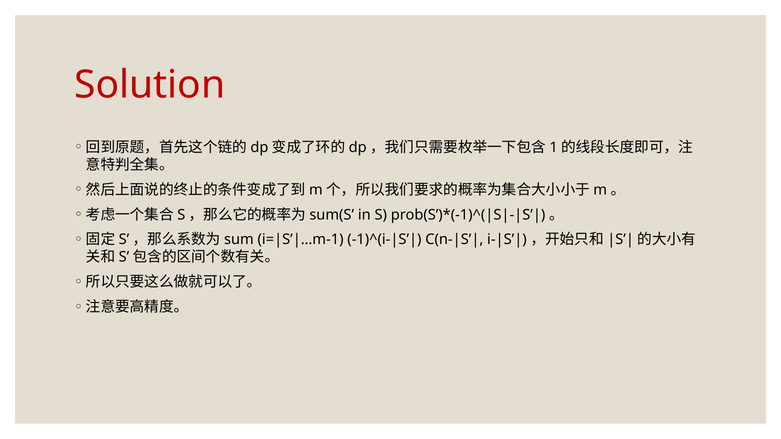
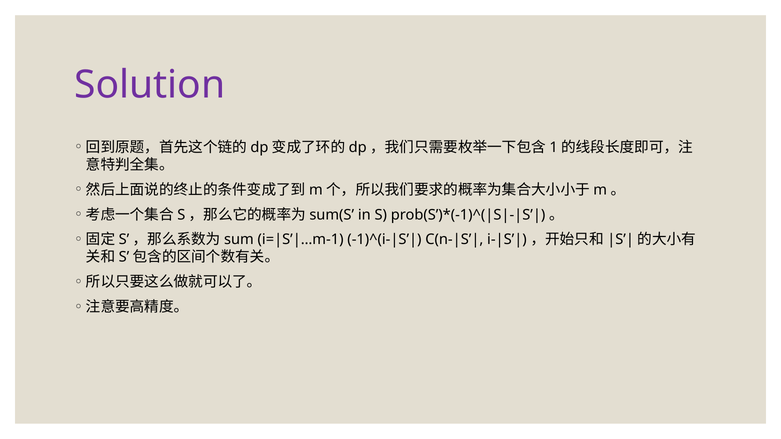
Solution colour: red -> purple
